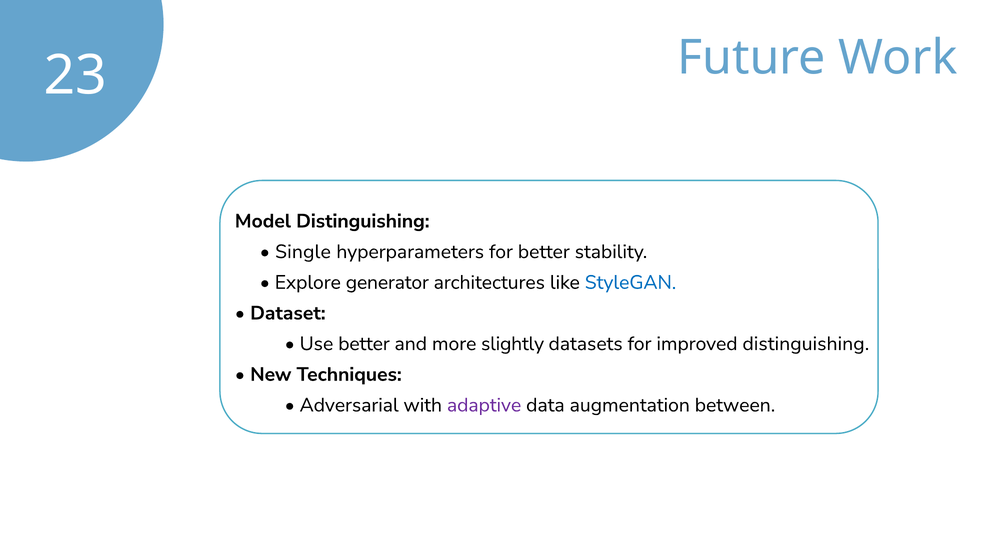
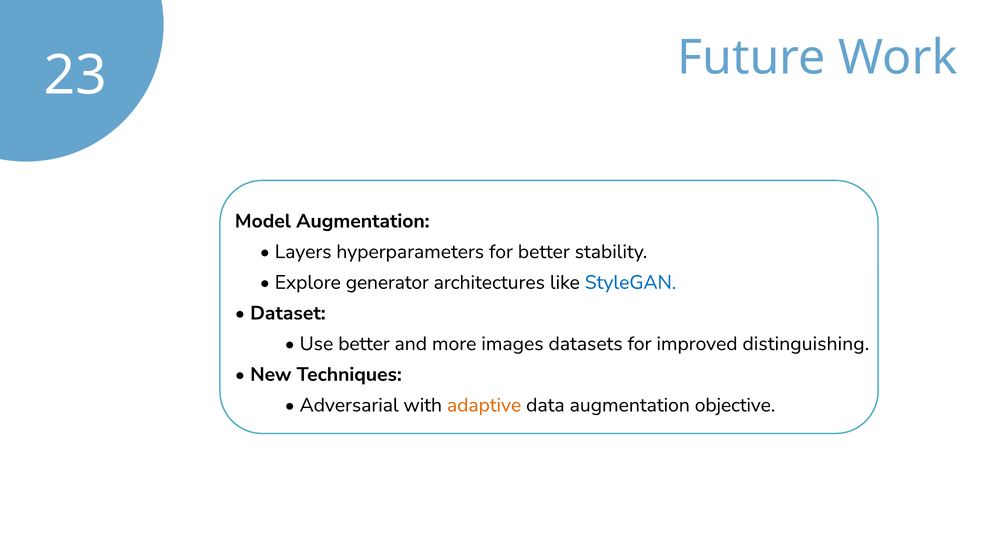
Model Distinguishing: Distinguishing -> Augmentation
Single: Single -> Layers
slightly: slightly -> images
adaptive colour: purple -> orange
between: between -> objective
